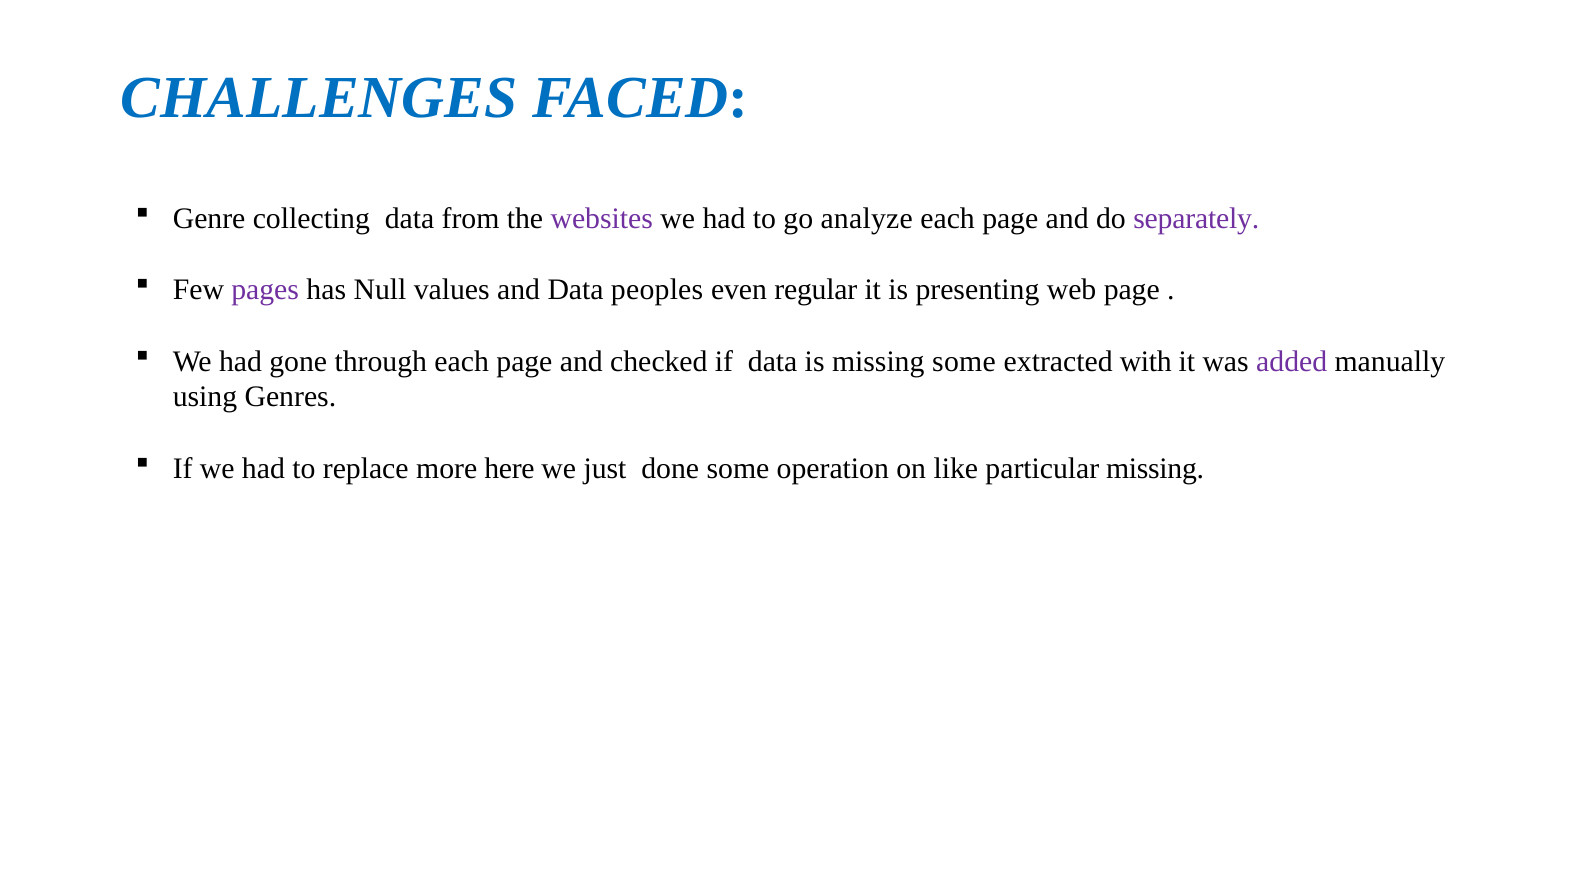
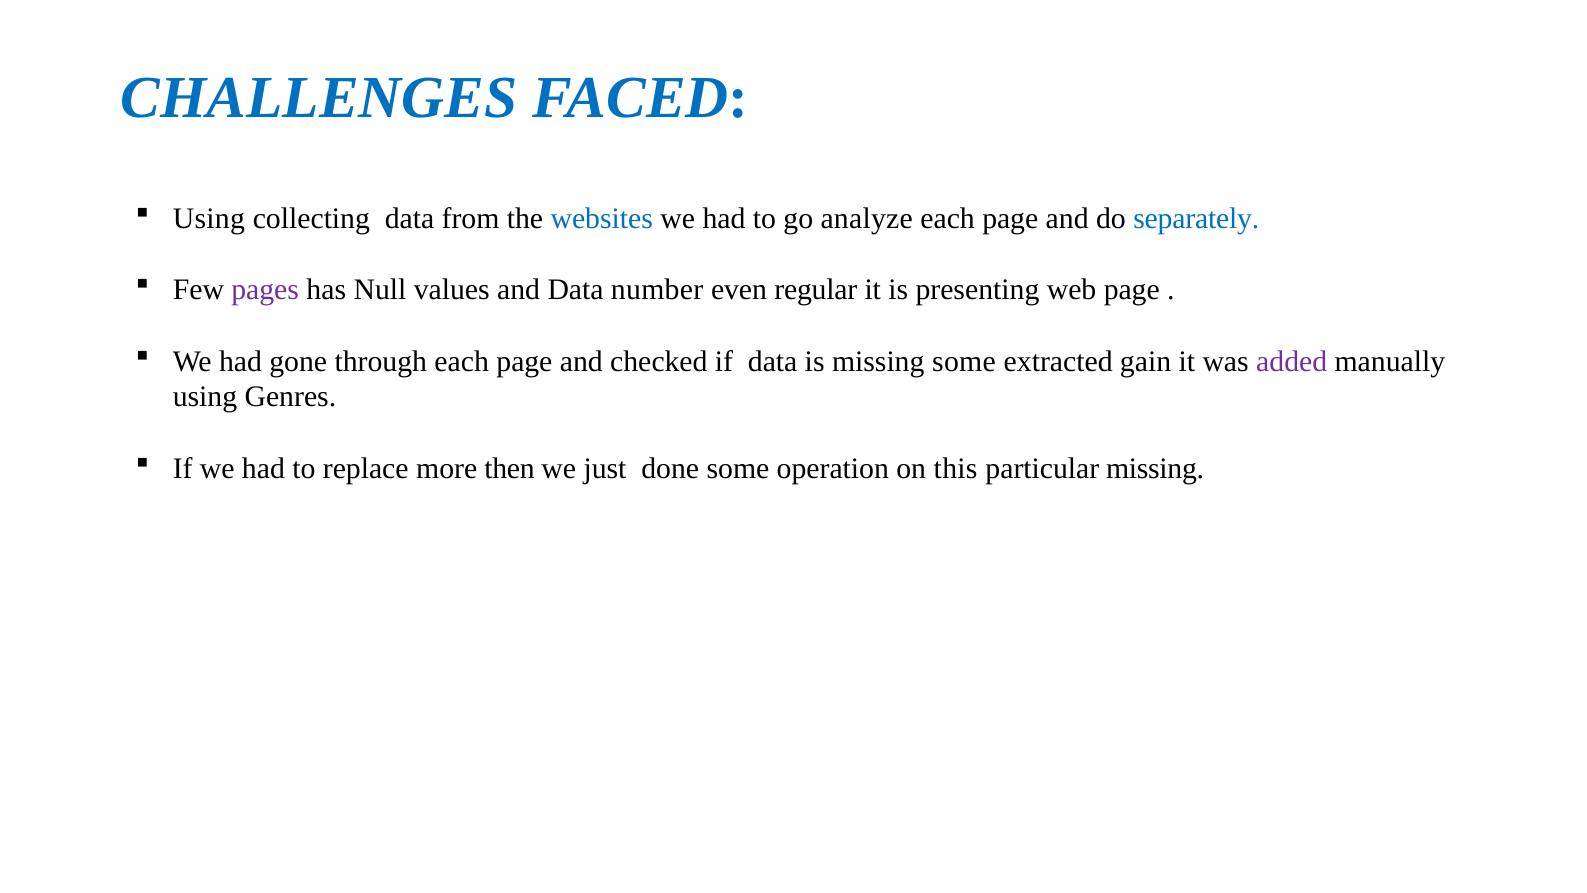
Genre at (209, 218): Genre -> Using
websites colour: purple -> blue
separately colour: purple -> blue
peoples: peoples -> number
with: with -> gain
here: here -> then
like: like -> this
